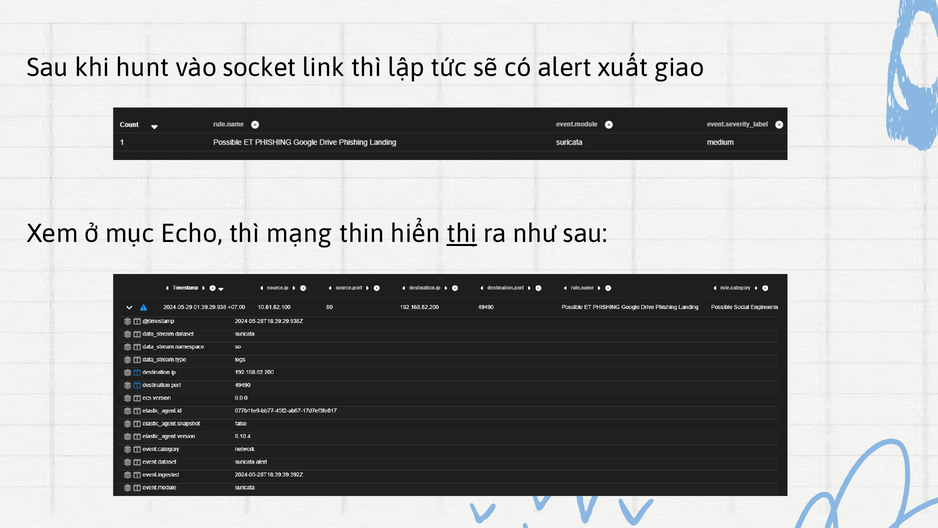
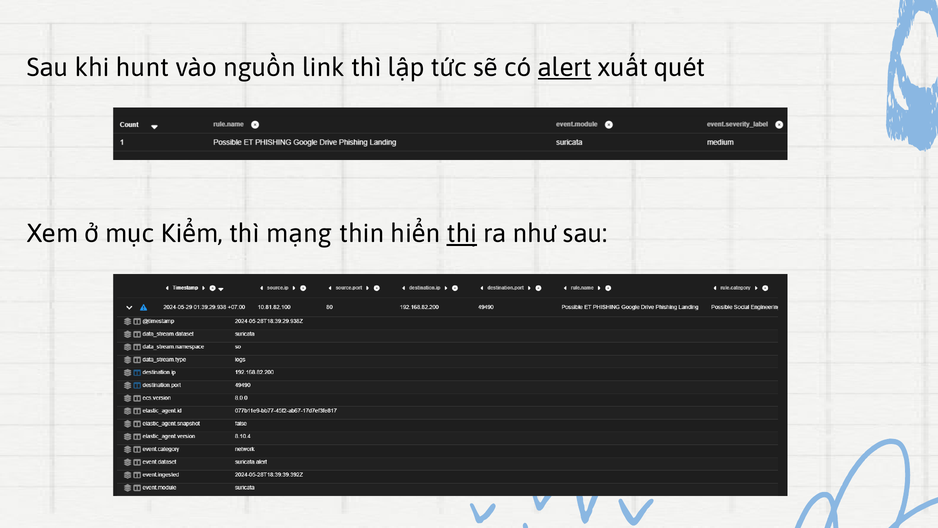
socket: socket -> nguồn
alert underline: none -> present
giao: giao -> quét
Echo: Echo -> Kiểm
